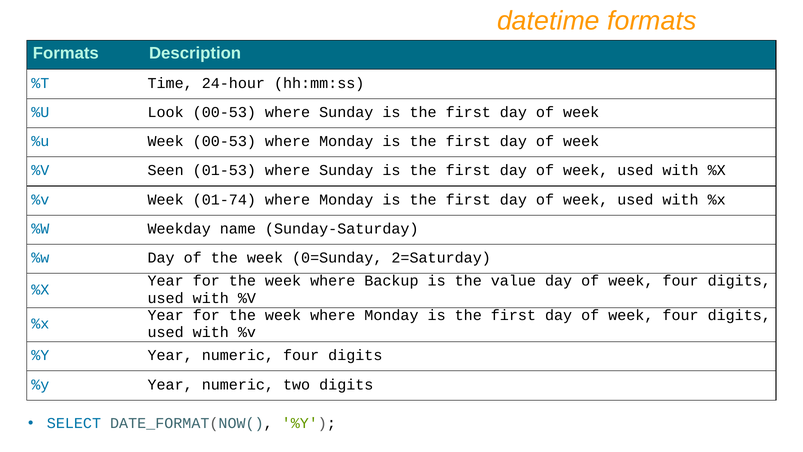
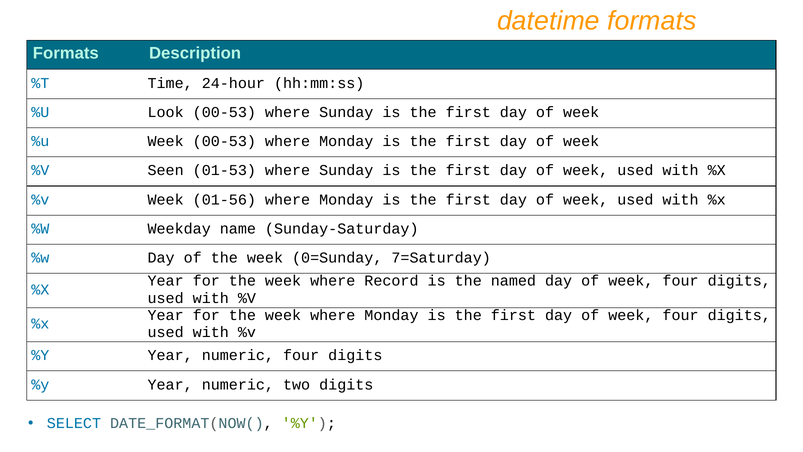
01-74: 01-74 -> 01-56
2=Saturday: 2=Saturday -> 7=Saturday
Backup: Backup -> Record
value: value -> named
